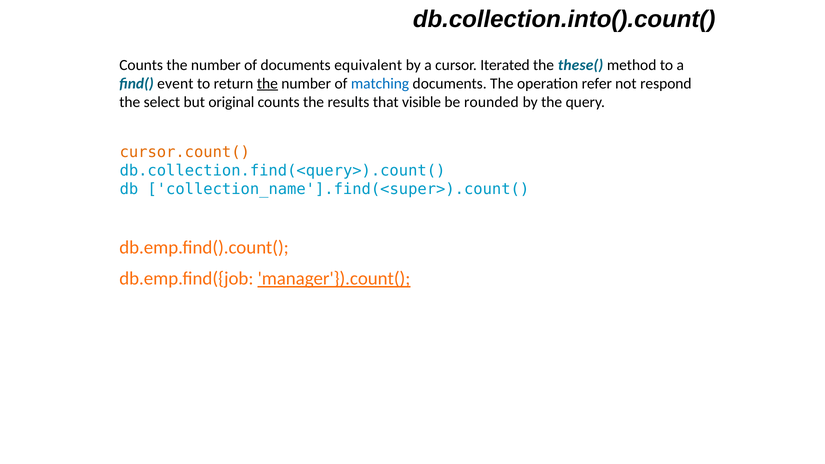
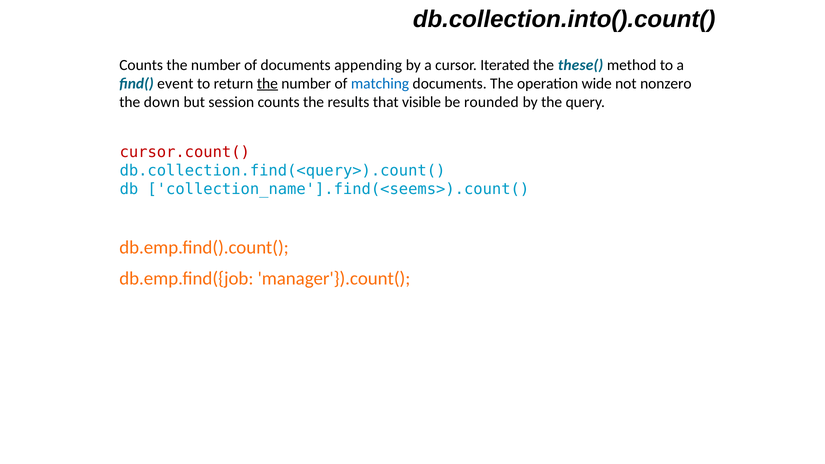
equivalent: equivalent -> appending
refer: refer -> wide
respond: respond -> nonzero
select: select -> down
original: original -> session
cursor.count( colour: orange -> red
collection_name'].find(<super>).count(: collection_name'].find(<super>).count( -> collection_name'].find(<seems>).count(
manager'}).count( underline: present -> none
